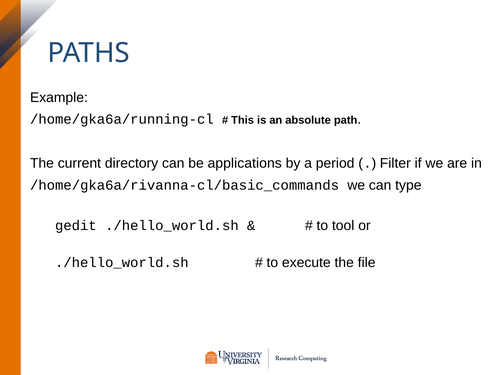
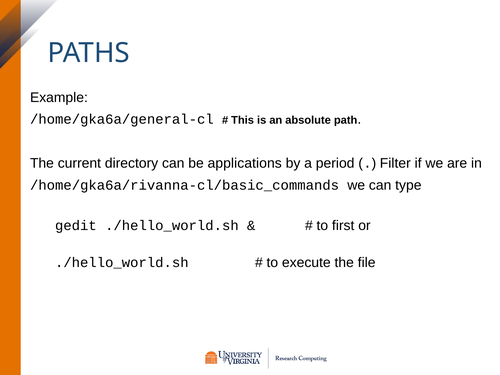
/home/gka6a/running-cl: /home/gka6a/running-cl -> /home/gka6a/general-cl
tool: tool -> first
